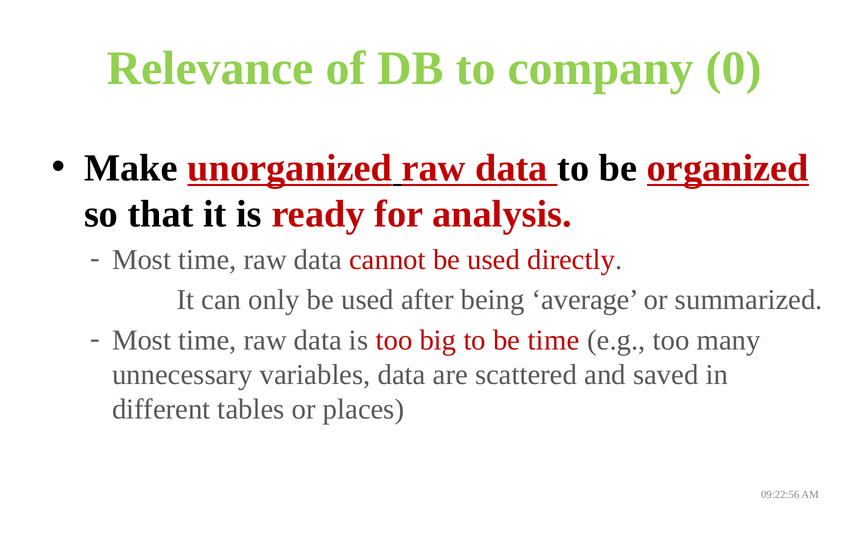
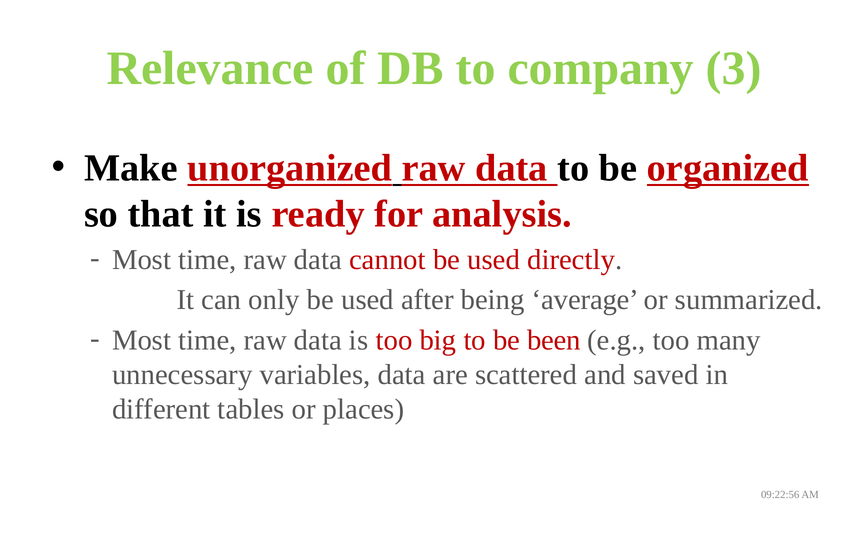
0: 0 -> 3
be time: time -> been
